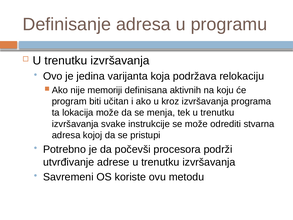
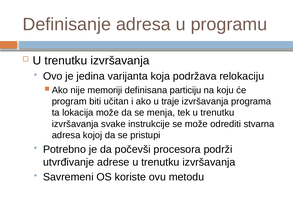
aktivnih: aktivnih -> particiju
kroz: kroz -> traje
